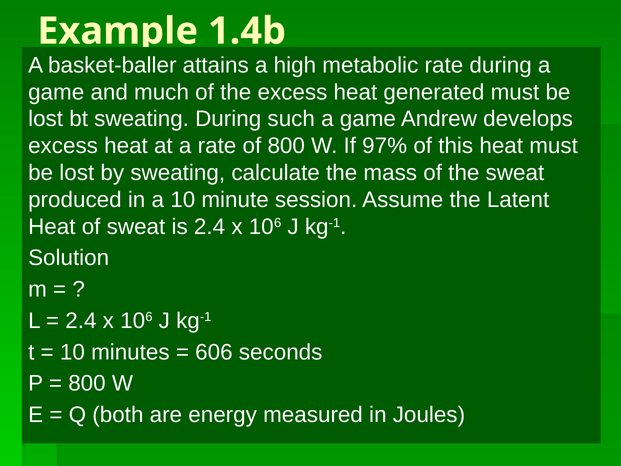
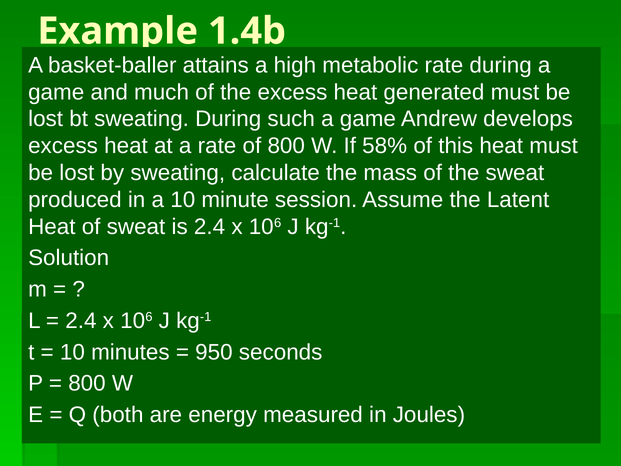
97%: 97% -> 58%
606: 606 -> 950
